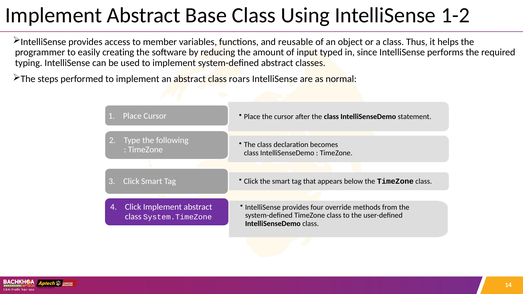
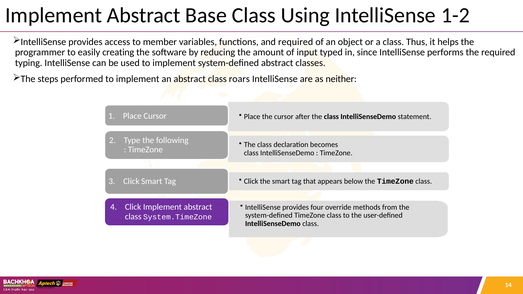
and reusable: reusable -> required
normal: normal -> neither
